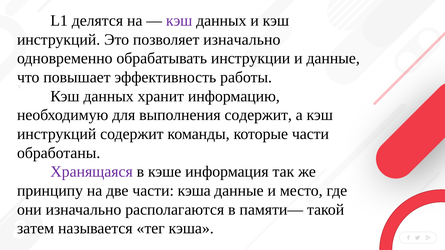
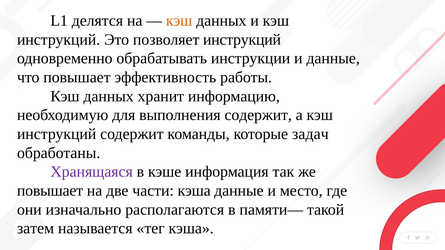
кэш at (179, 21) colour: purple -> orange
позволяет изначально: изначально -> инструкций
которые части: части -> задач
принципу at (50, 191): принципу -> повышает
